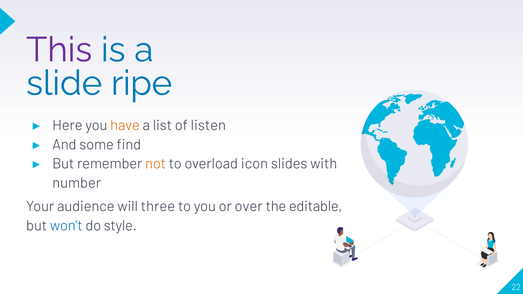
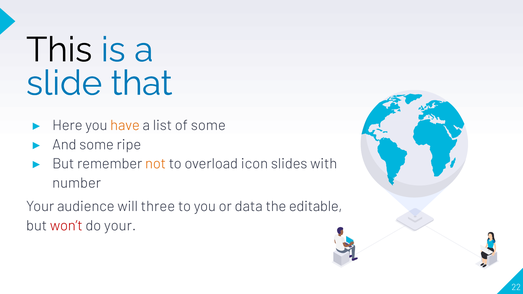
This colour: purple -> black
ripe: ripe -> that
of listen: listen -> some
find: find -> ripe
over: over -> data
won’t colour: blue -> red
do style: style -> your
